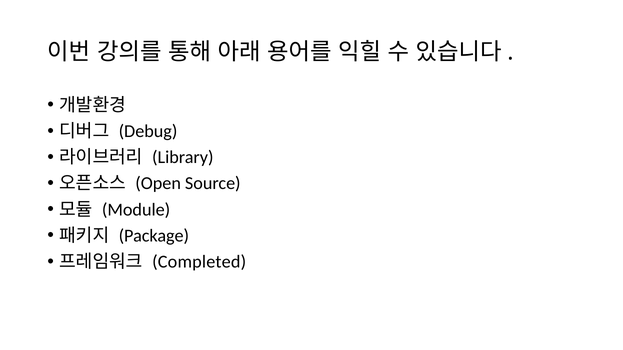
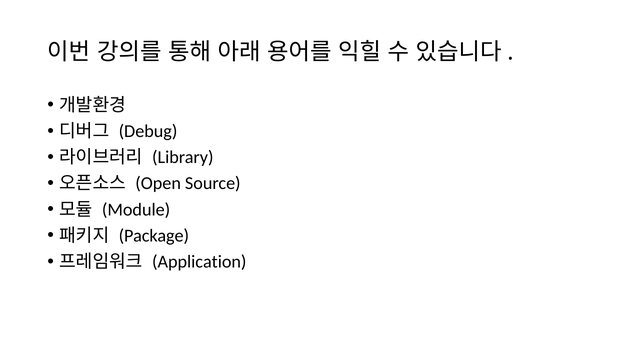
Completed: Completed -> Application
